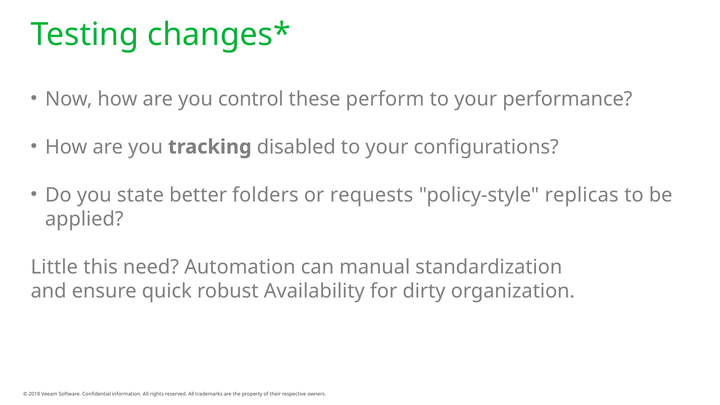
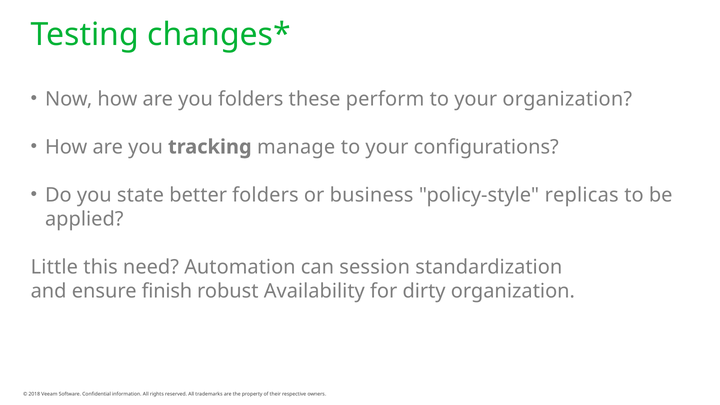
you control: control -> folders
your performance: performance -> organization
disabled: disabled -> manage
requests: requests -> business
manual: manual -> session
quick: quick -> finish
